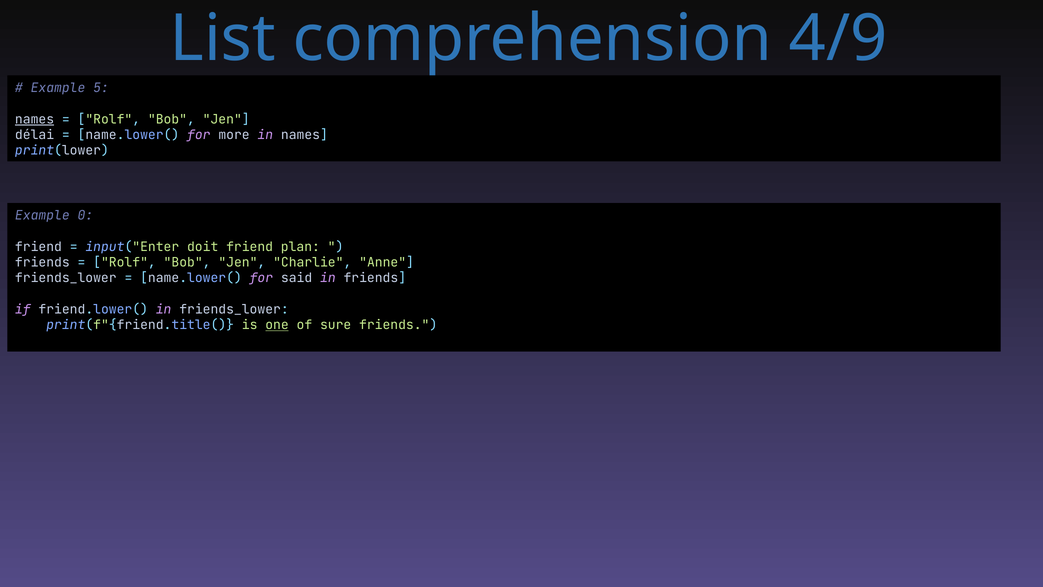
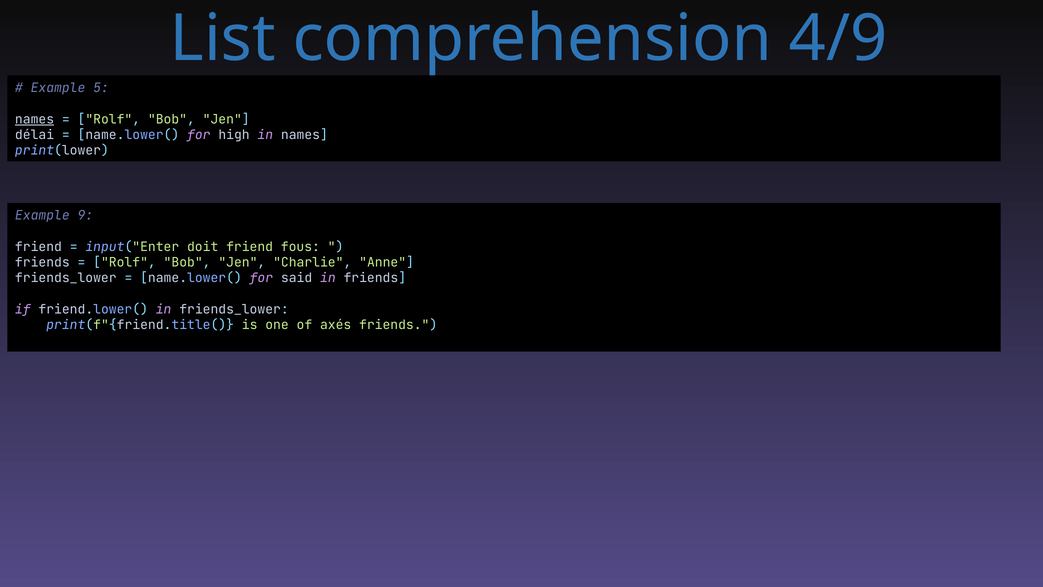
more: more -> high
0: 0 -> 9
plan: plan -> fous
one underline: present -> none
sure: sure -> axés
